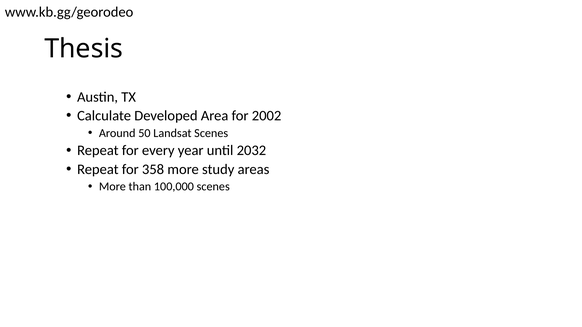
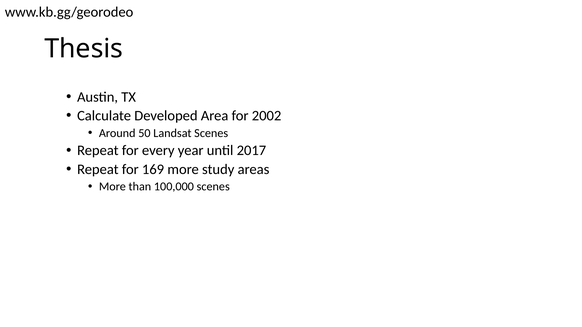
2032: 2032 -> 2017
358: 358 -> 169
